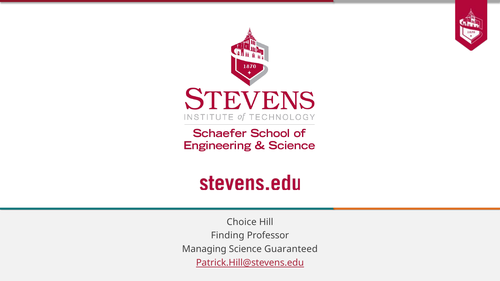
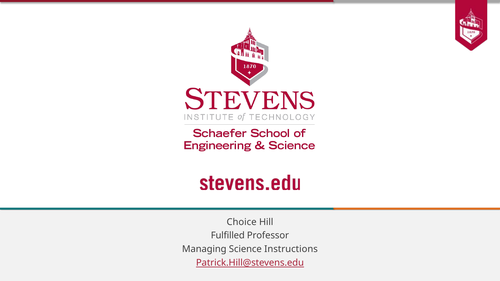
Finding: Finding -> Fulfilled
Guaranteed: Guaranteed -> Instructions
